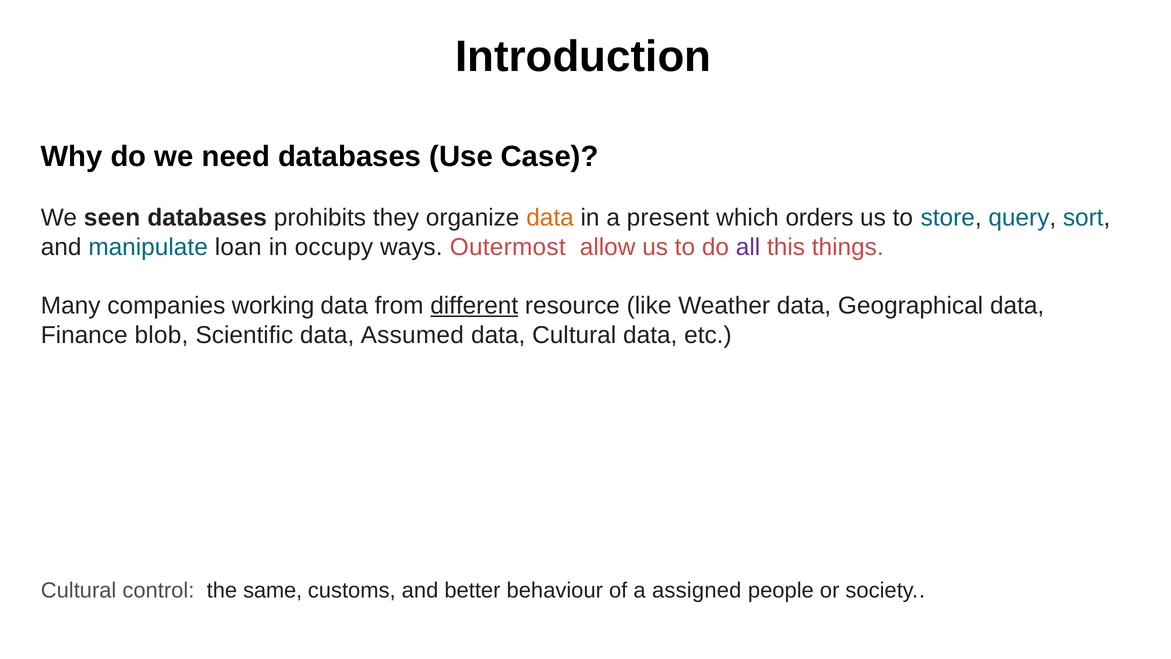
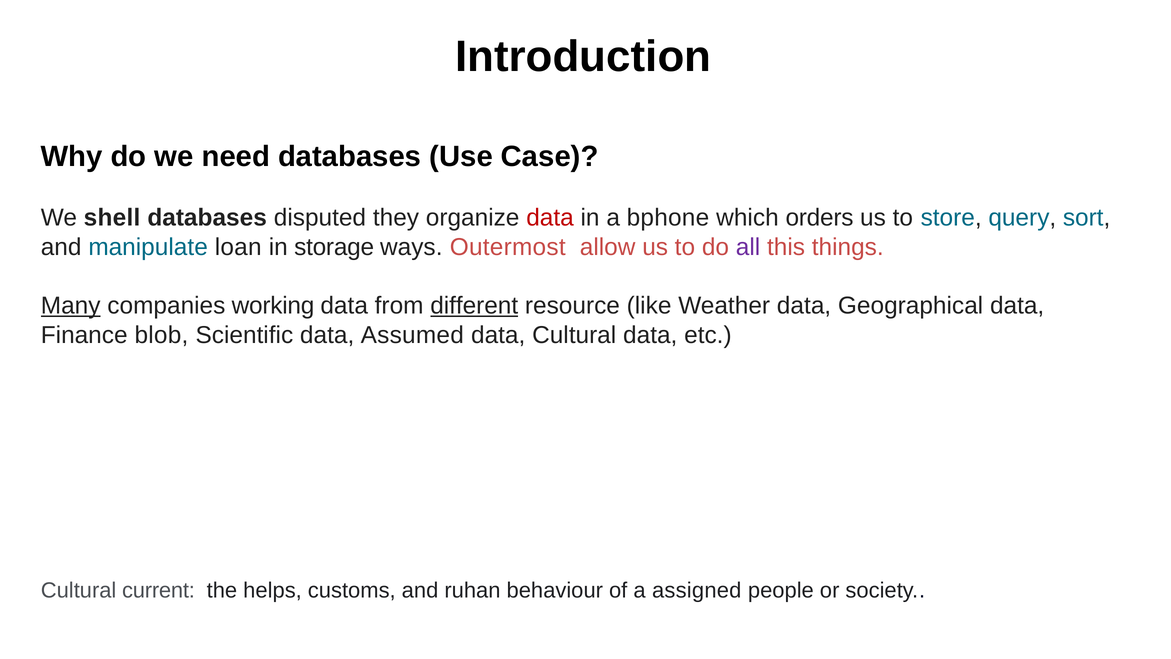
seen: seen -> shell
prohibits: prohibits -> disputed
data at (550, 218) colour: orange -> red
present: present -> bphone
occupy: occupy -> storage
Many underline: none -> present
control: control -> current
same: same -> helps
better: better -> ruhan
